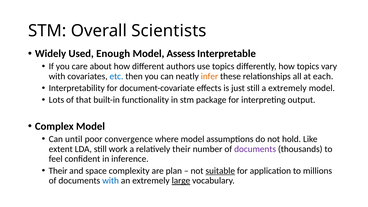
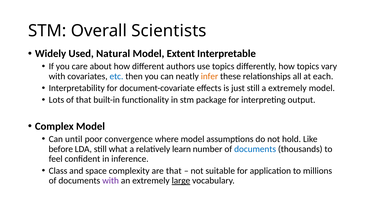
Enough: Enough -> Natural
Assess: Assess -> Extent
extent: extent -> before
work: work -> what
relatively their: their -> learn
documents at (255, 149) colour: purple -> blue
Their at (58, 171): Their -> Class
are plan: plan -> that
suitable underline: present -> none
with at (111, 181) colour: blue -> purple
